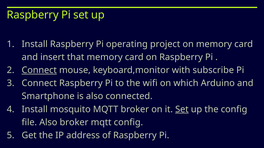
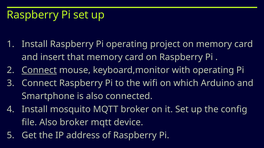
with subscribe: subscribe -> operating
Set at (182, 110) underline: present -> none
mqtt config: config -> device
